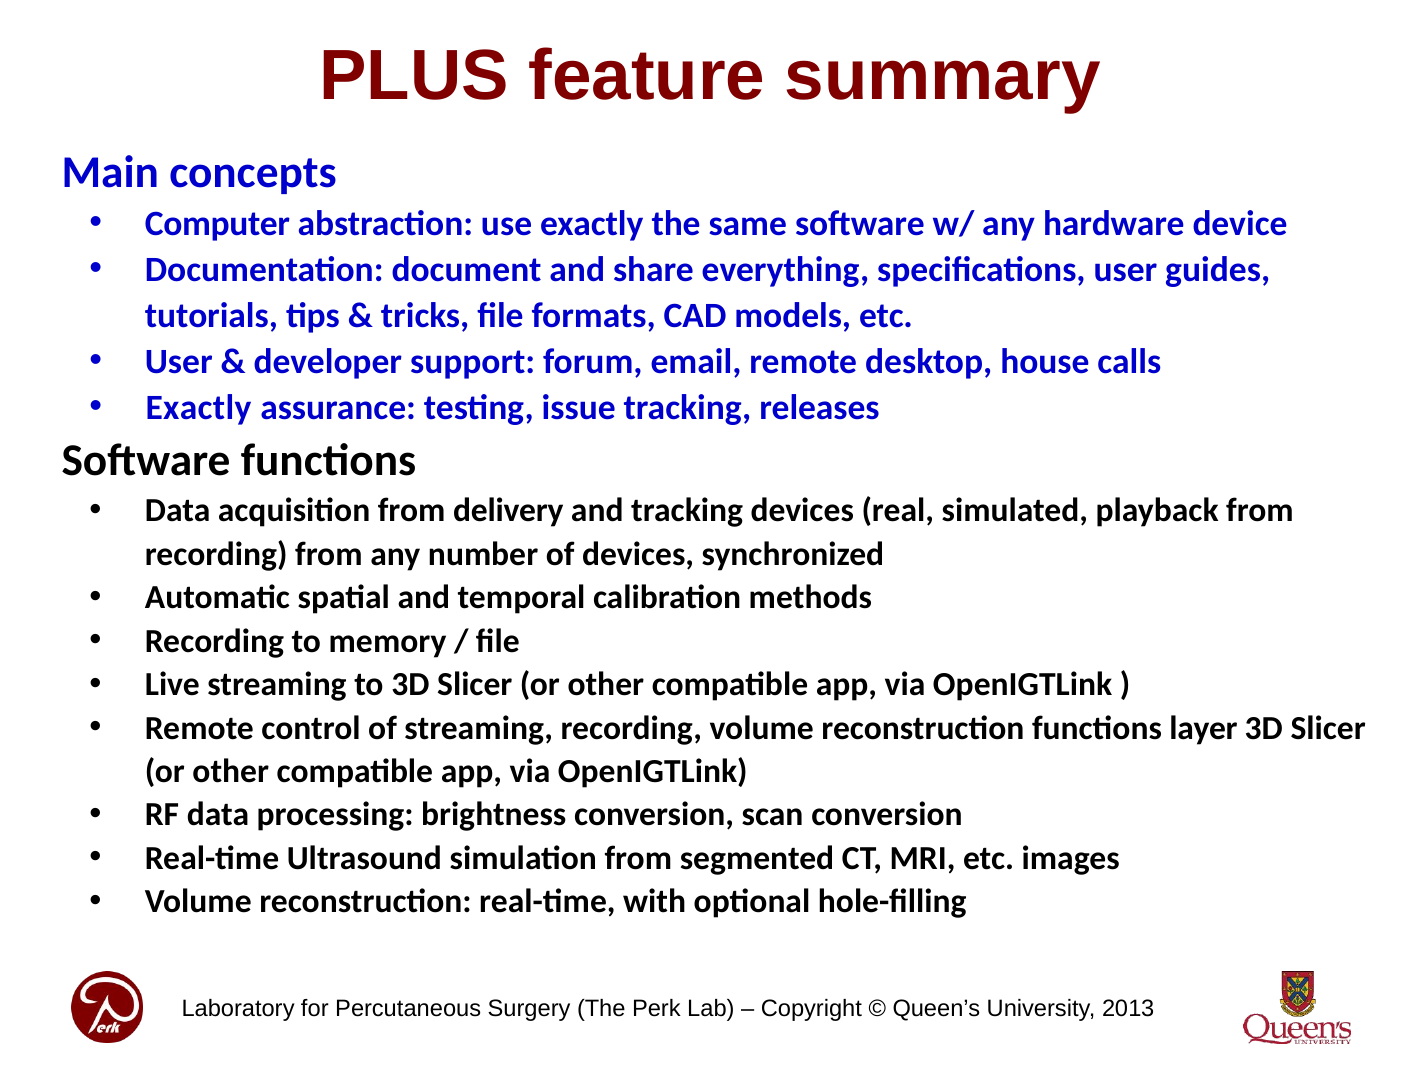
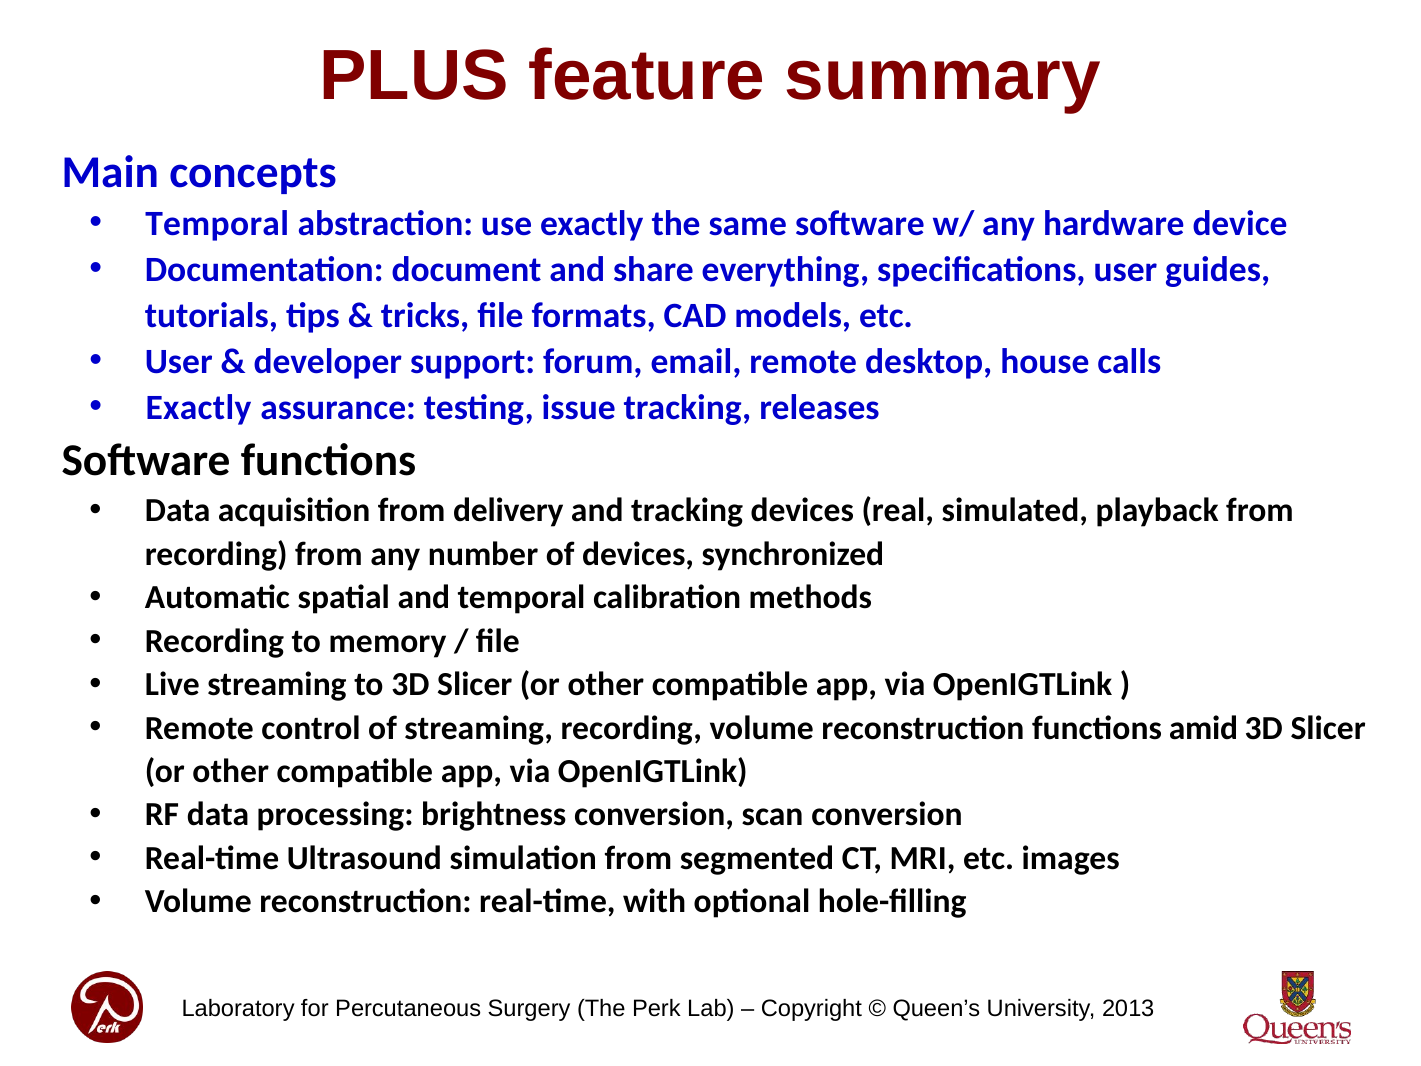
Computer at (218, 223): Computer -> Temporal
layer: layer -> amid
